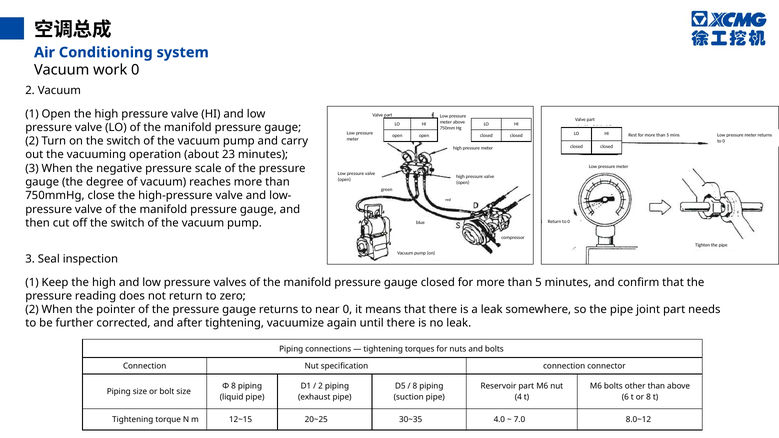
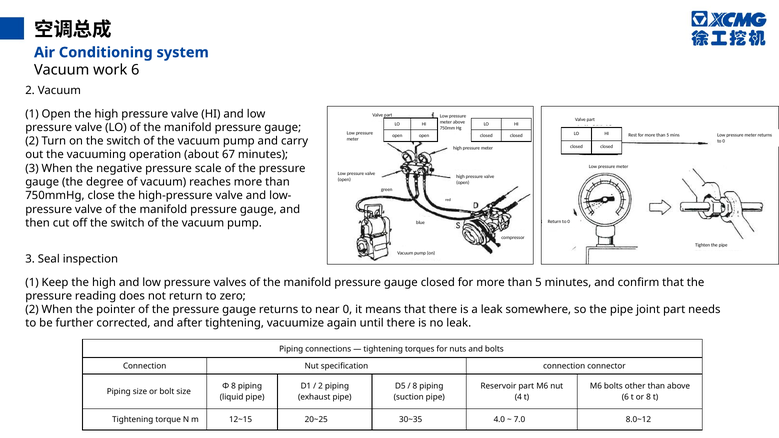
work 0: 0 -> 6
23: 23 -> 67
